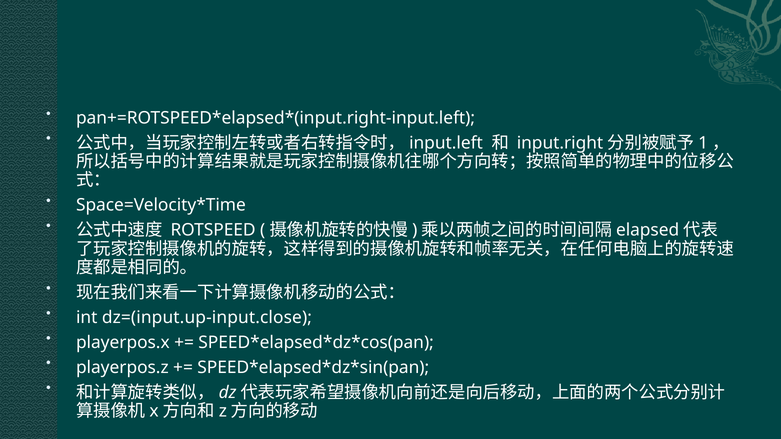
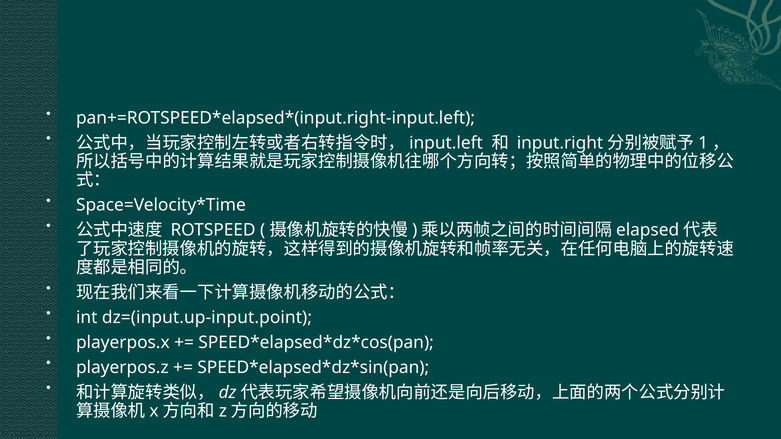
dz=(input.up-input.close: dz=(input.up-input.close -> dz=(input.up-input.point
